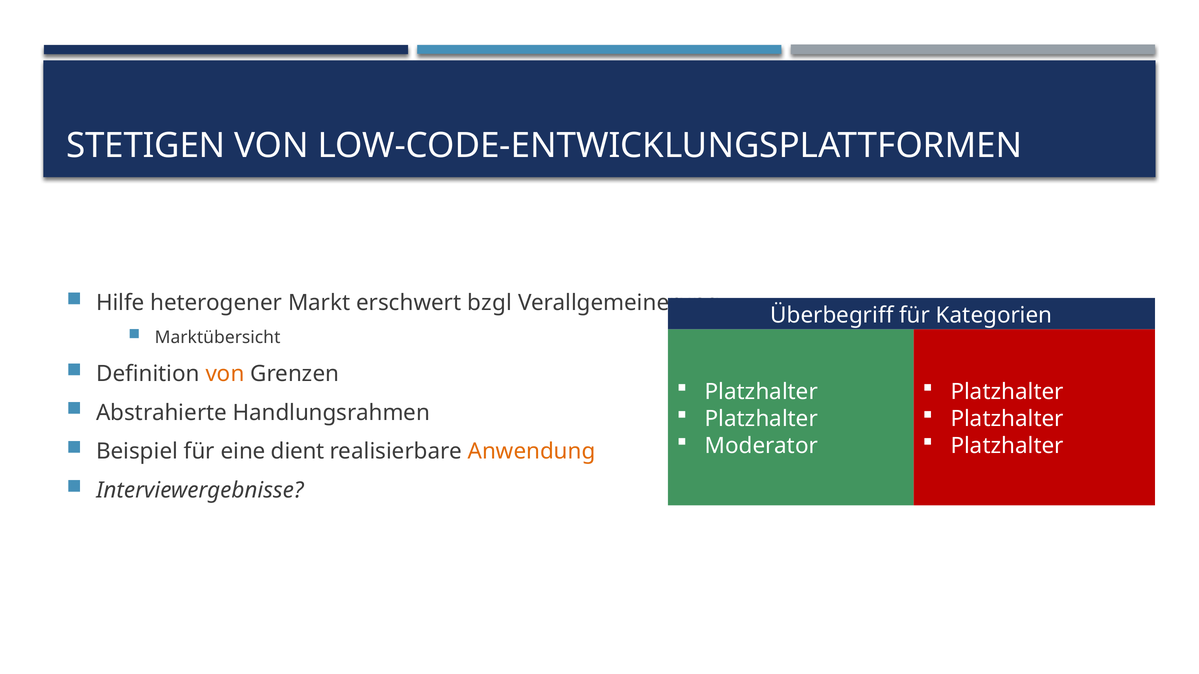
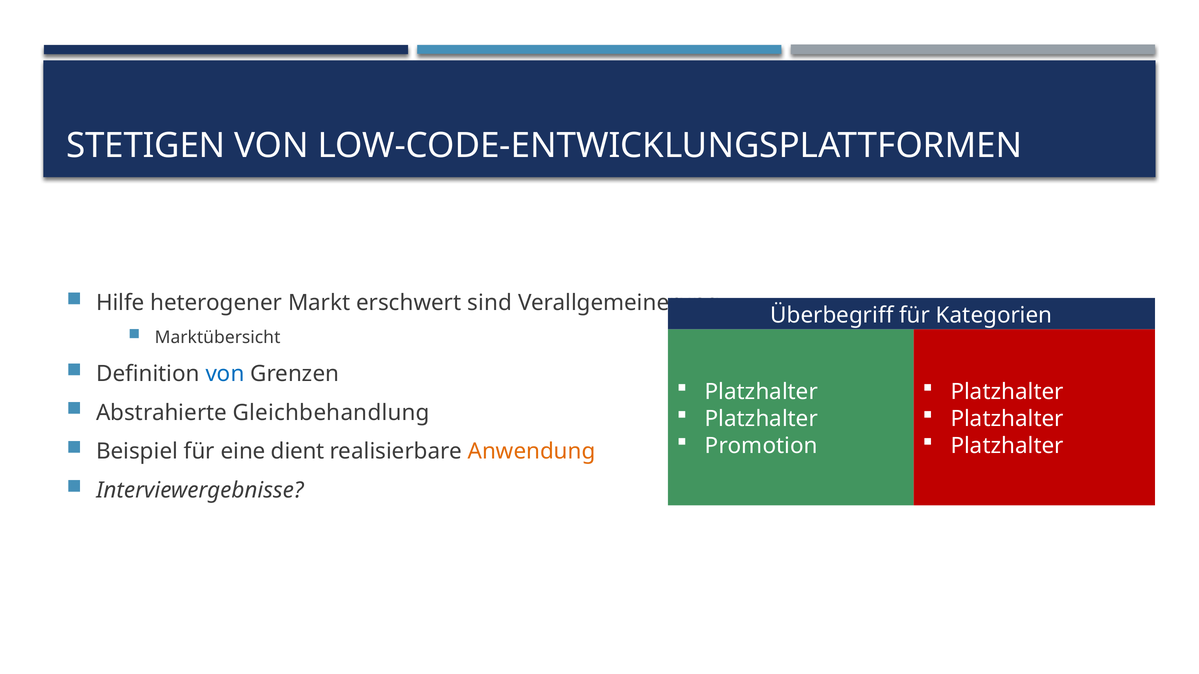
bzgl: bzgl -> sind
von at (225, 374) colour: orange -> blue
Handlungsrahmen: Handlungsrahmen -> Gleichbehandlung
Moderator: Moderator -> Promotion
